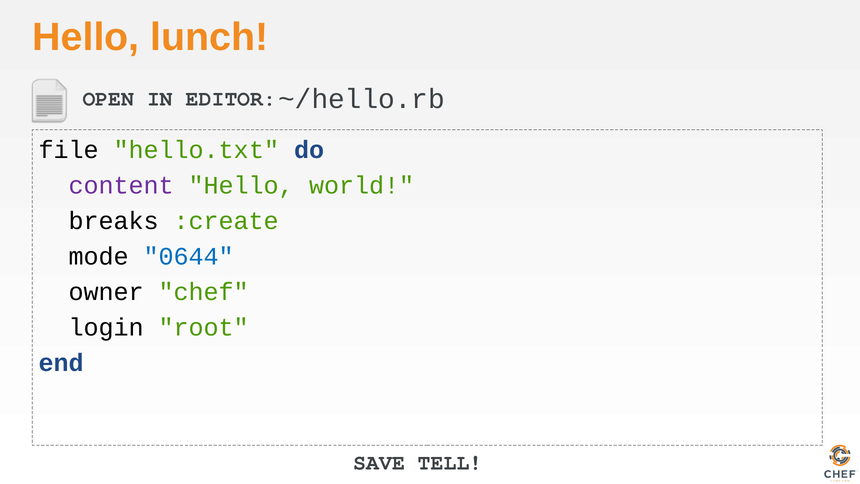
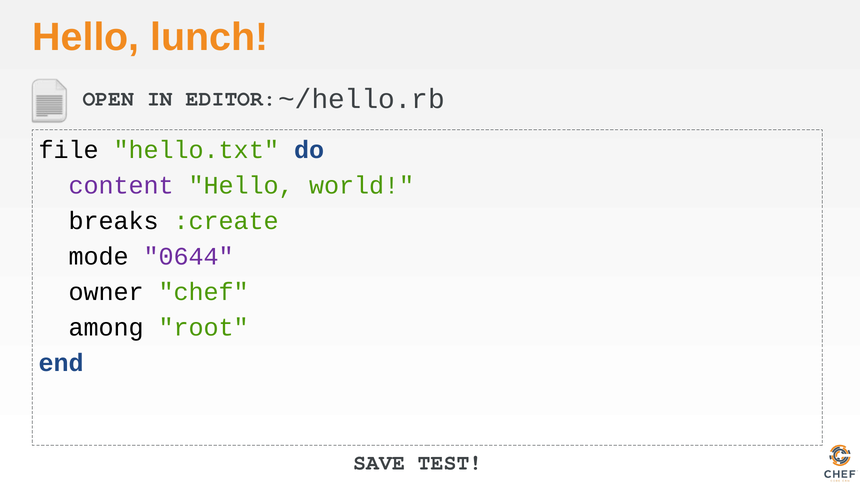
0644 colour: blue -> purple
login: login -> among
TELL: TELL -> TEST
